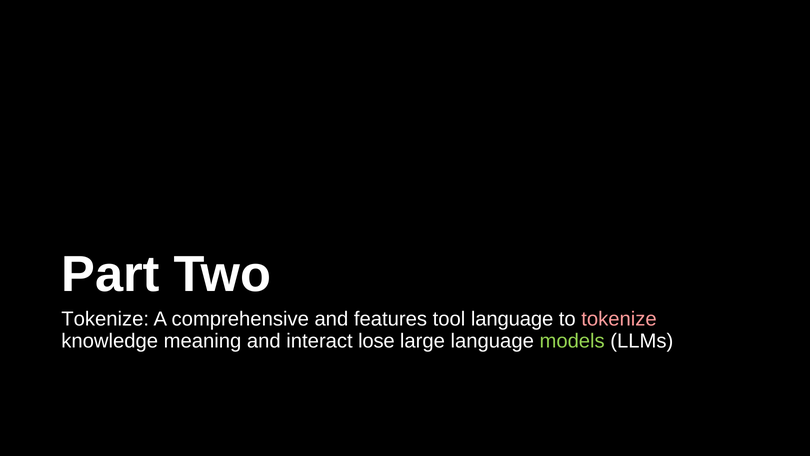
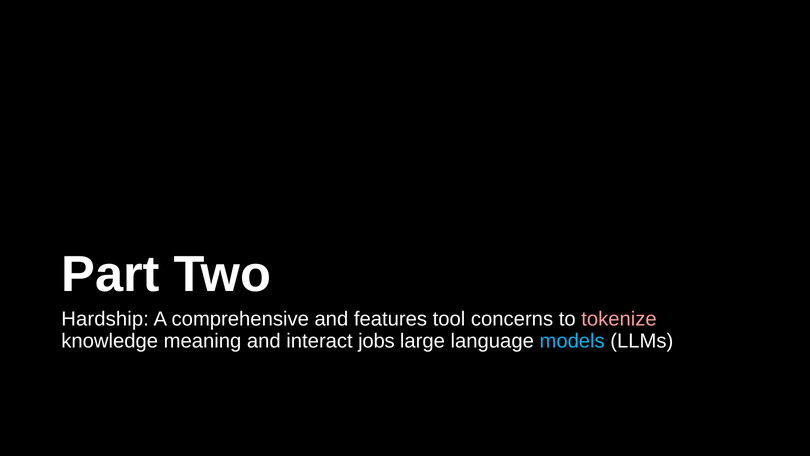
Tokenize at (105, 319): Tokenize -> Hardship
tool language: language -> concerns
lose: lose -> jobs
models colour: light green -> light blue
